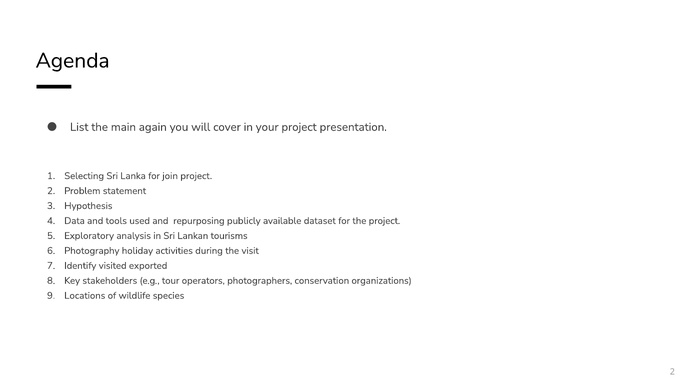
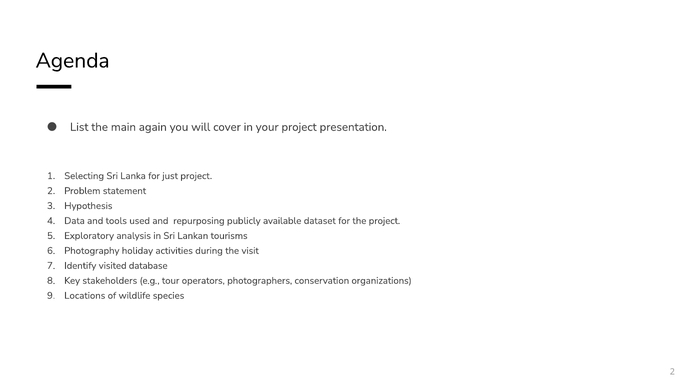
join: join -> just
exported: exported -> database
